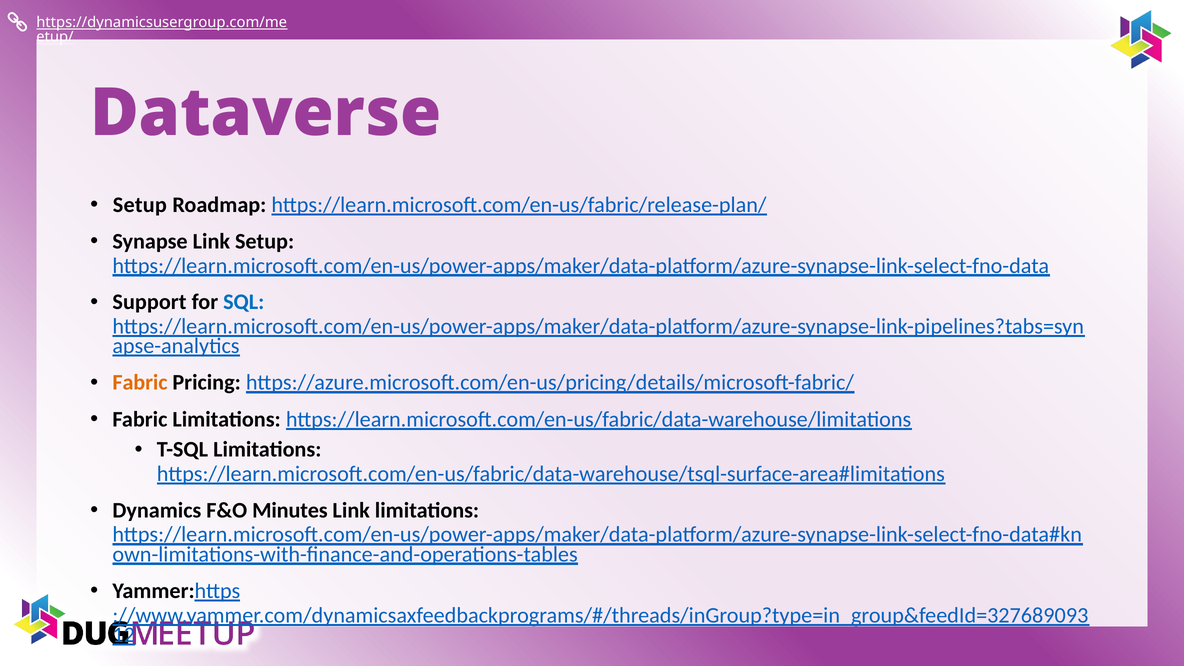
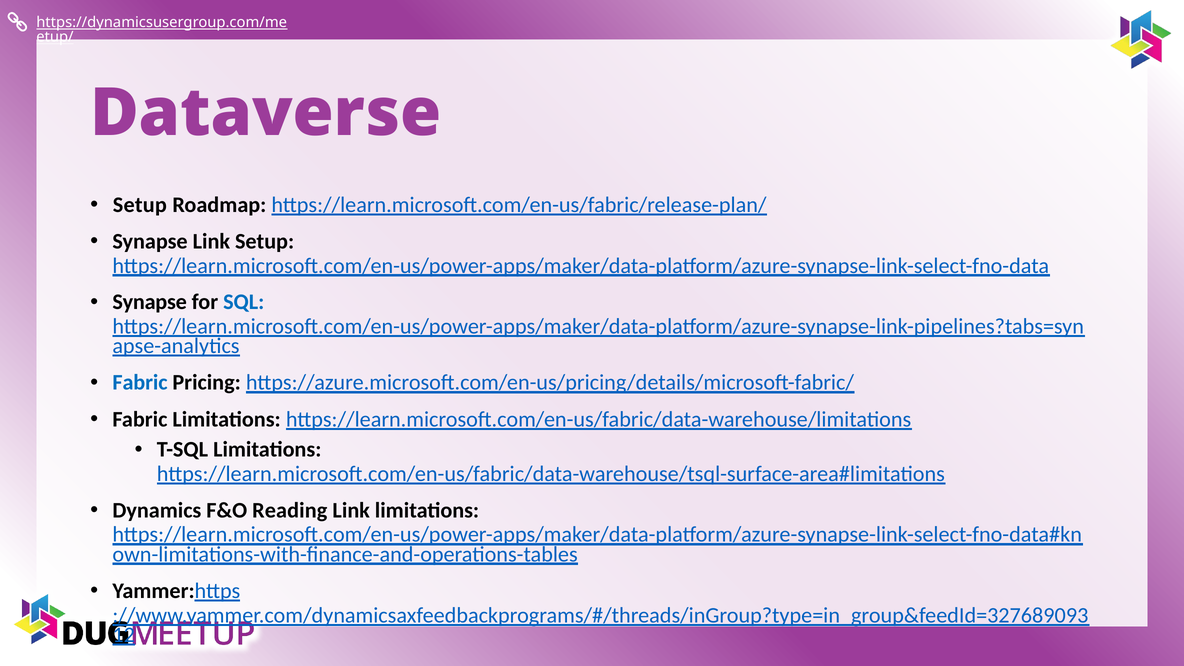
Support at (149, 302): Support -> Synapse
Fabric at (140, 383) colour: orange -> blue
Minutes: Minutes -> Reading
